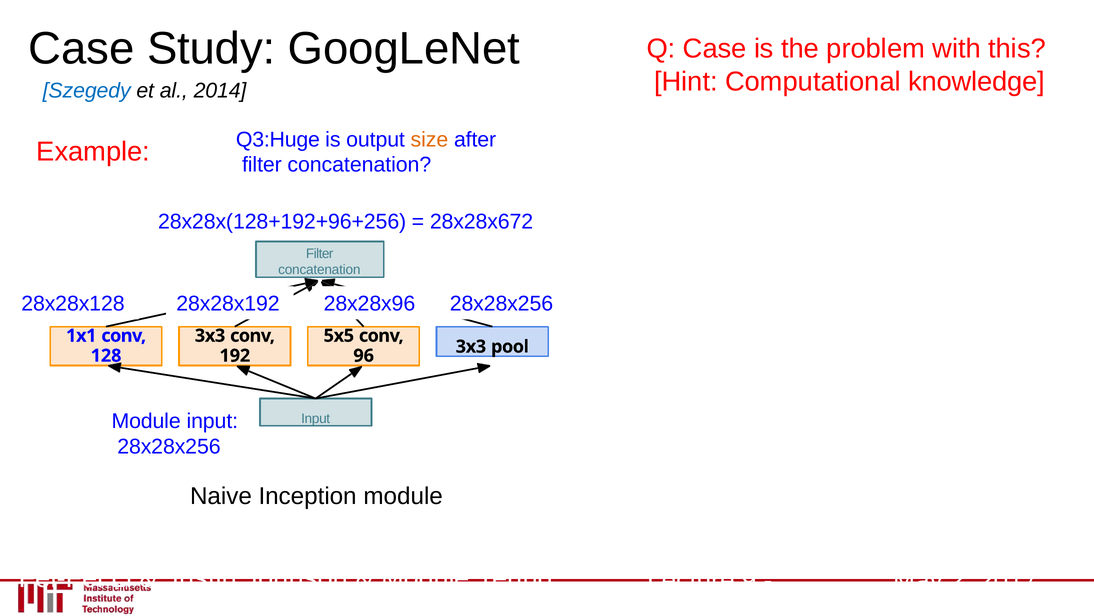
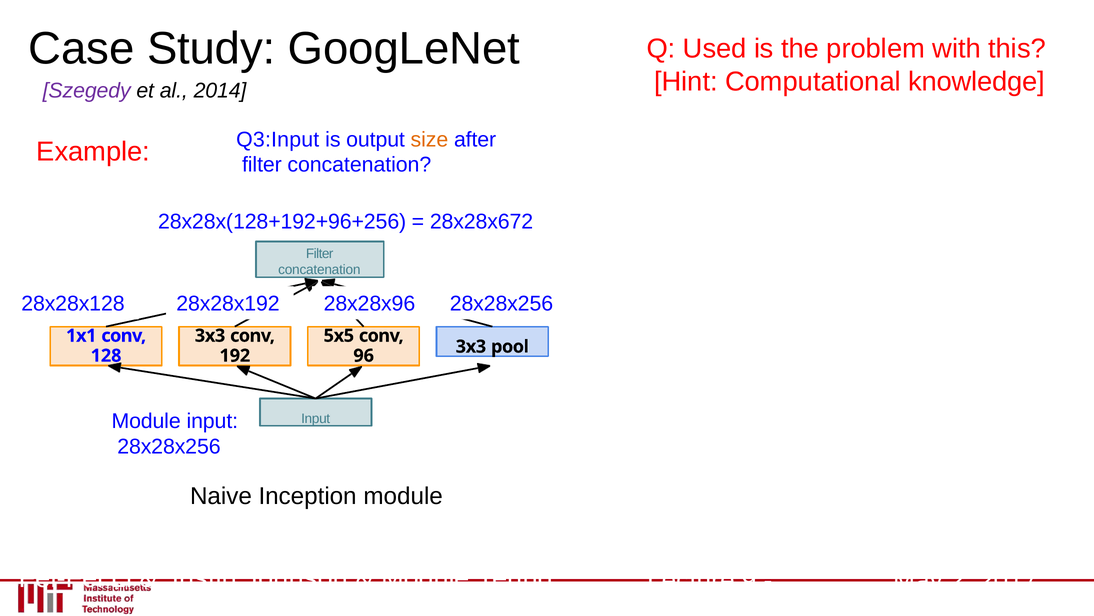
Q Case: Case -> Used
Szegedy colour: blue -> purple
Q3:Huge: Q3:Huge -> Q3:Input
